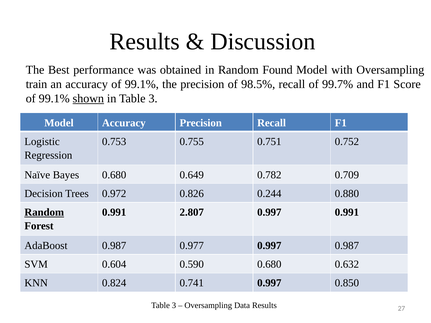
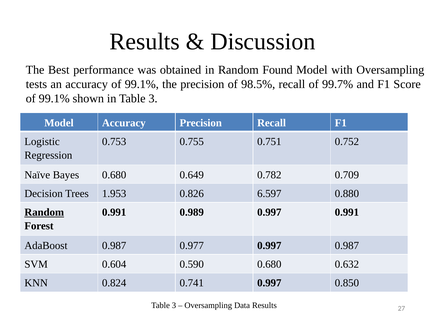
train: train -> tests
shown underline: present -> none
0.972: 0.972 -> 1.953
0.244: 0.244 -> 6.597
2.807: 2.807 -> 0.989
